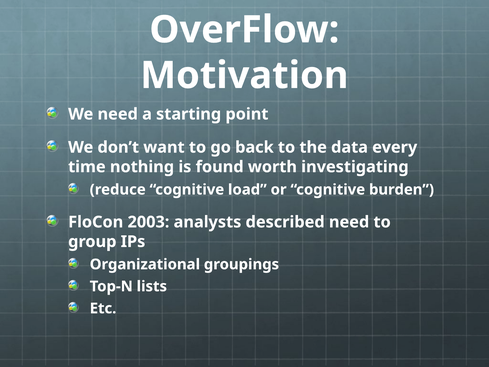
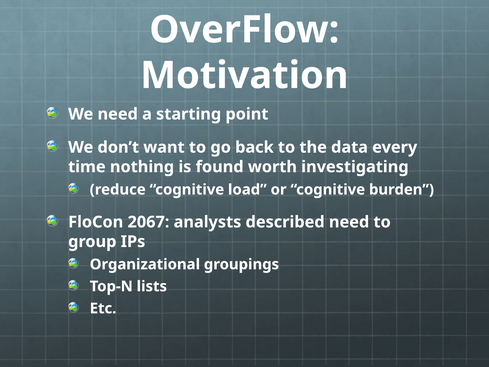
2003: 2003 -> 2067
